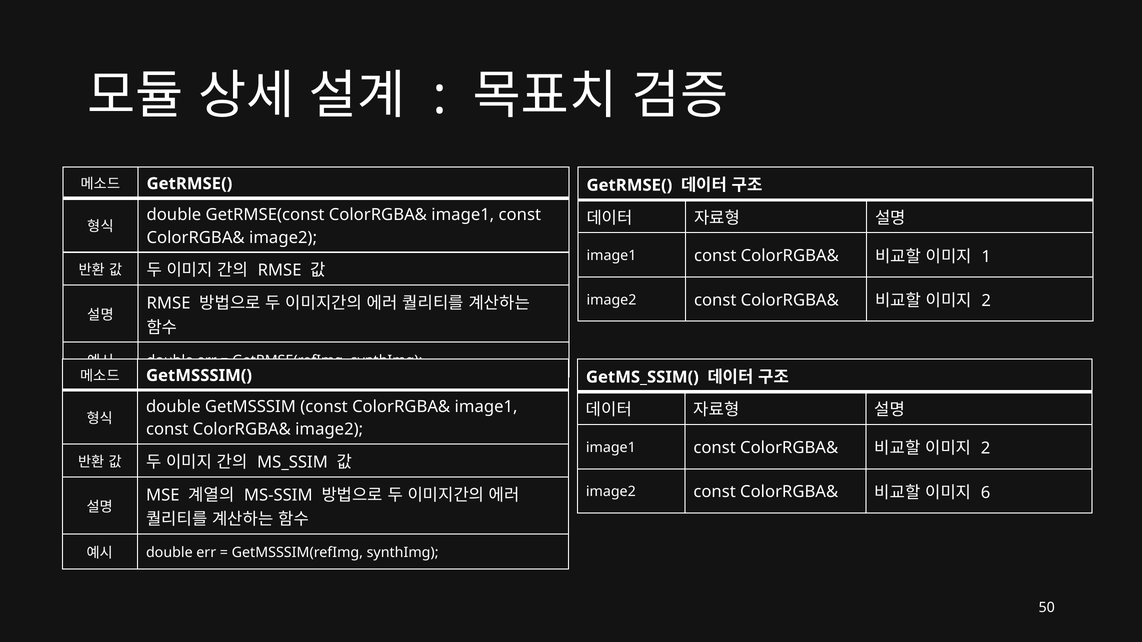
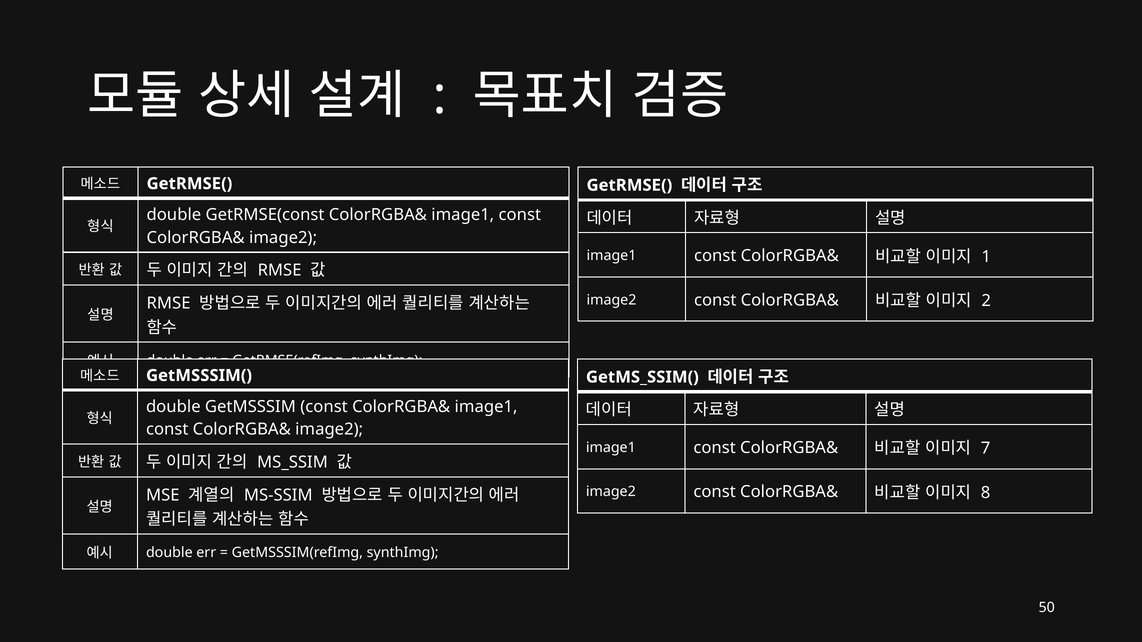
2 at (986, 449): 2 -> 7
6: 6 -> 8
